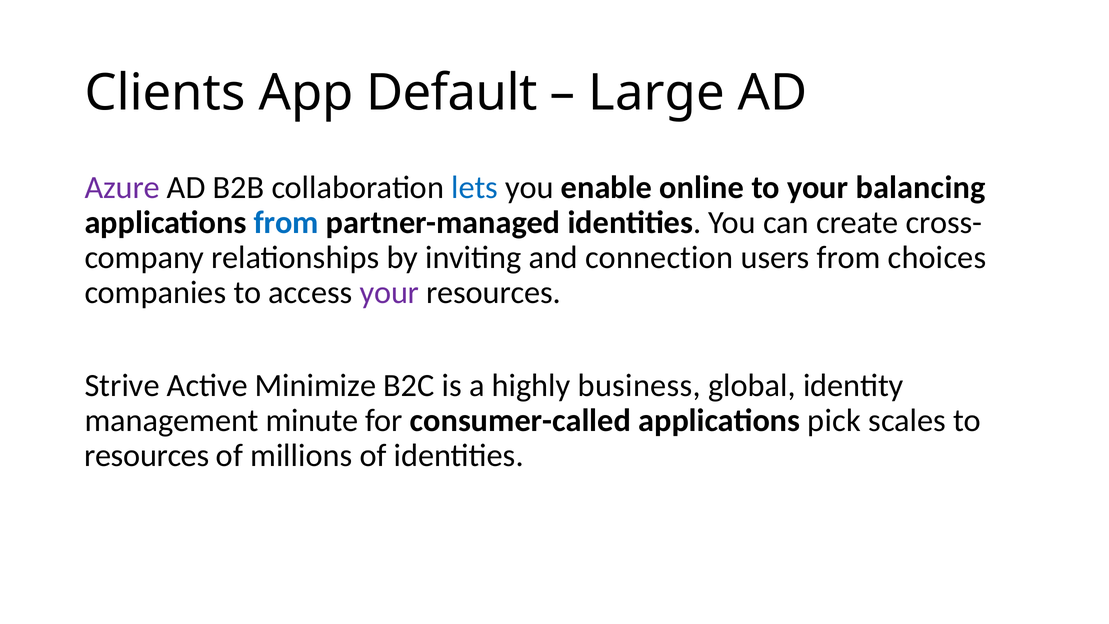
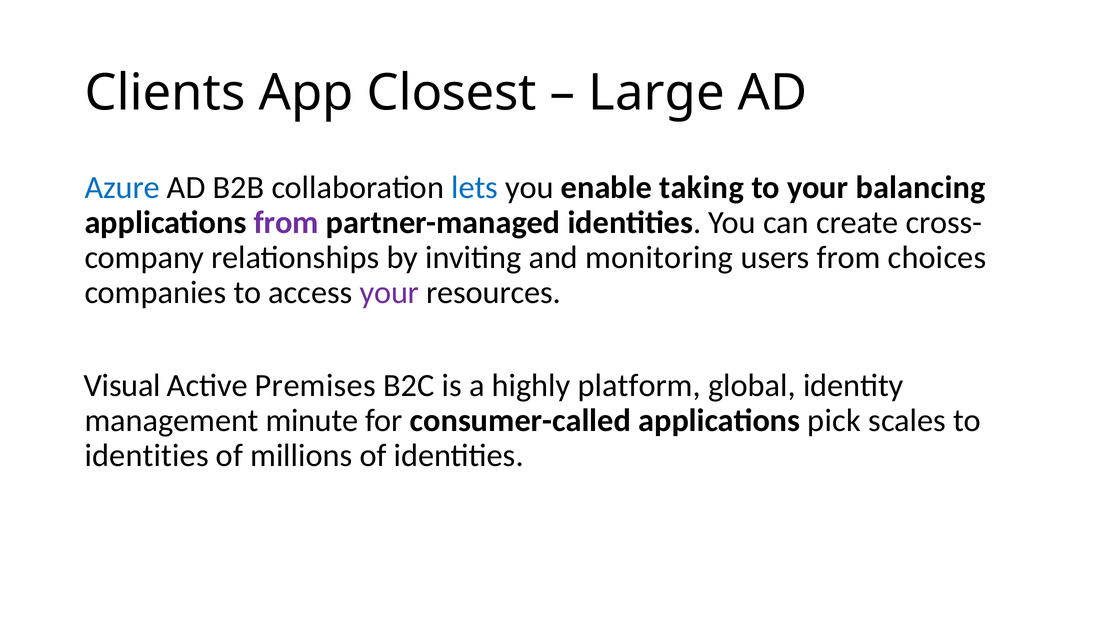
Default: Default -> Closest
Azure colour: purple -> blue
online: online -> taking
from at (286, 222) colour: blue -> purple
connection: connection -> monitoring
Strive: Strive -> Visual
Minimize: Minimize -> Premises
business: business -> platform
resources at (147, 455): resources -> identities
